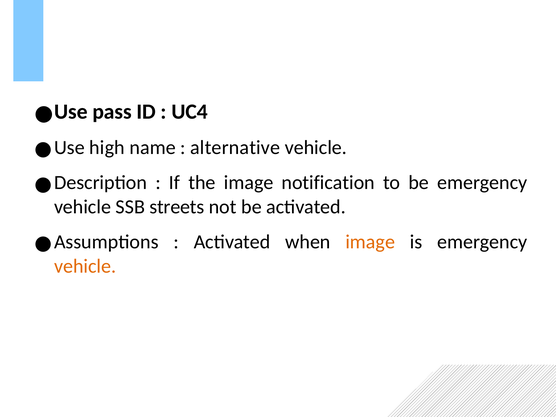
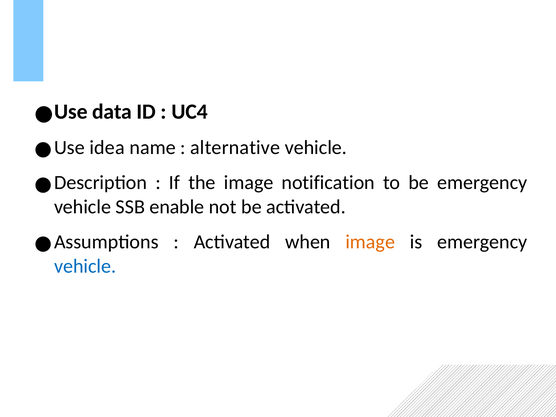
pass: pass -> data
high: high -> idea
streets: streets -> enable
vehicle at (85, 266) colour: orange -> blue
